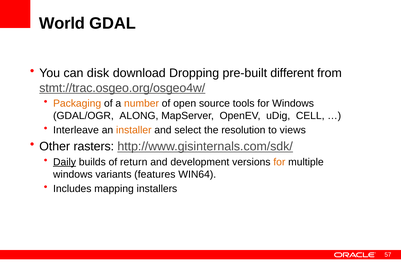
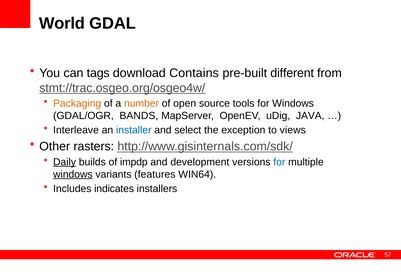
disk: disk -> tags
Dropping: Dropping -> Contains
ALONG: ALONG -> BANDS
CELL: CELL -> JAVA
installer colour: orange -> blue
resolution: resolution -> exception
return: return -> impdp
for at (279, 162) colour: orange -> blue
windows at (73, 174) underline: none -> present
mapping: mapping -> indicates
